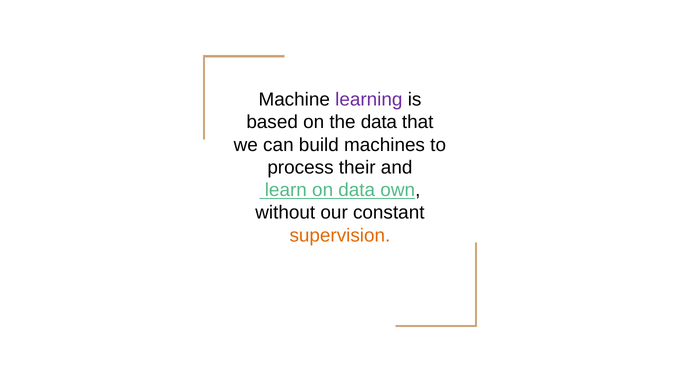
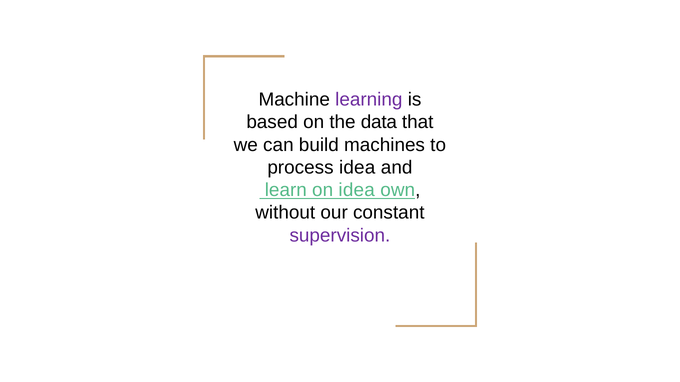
process their: their -> idea
on data: data -> idea
supervision colour: orange -> purple
